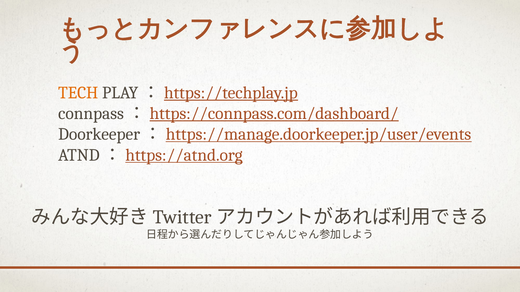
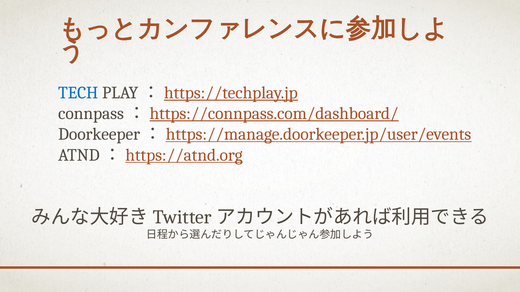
TECH colour: orange -> blue
